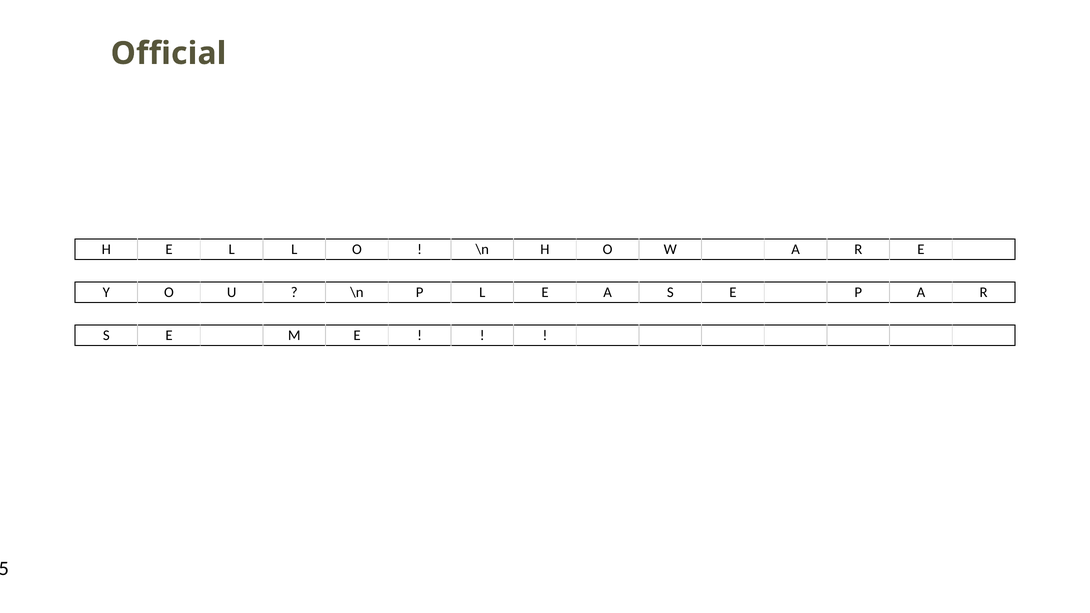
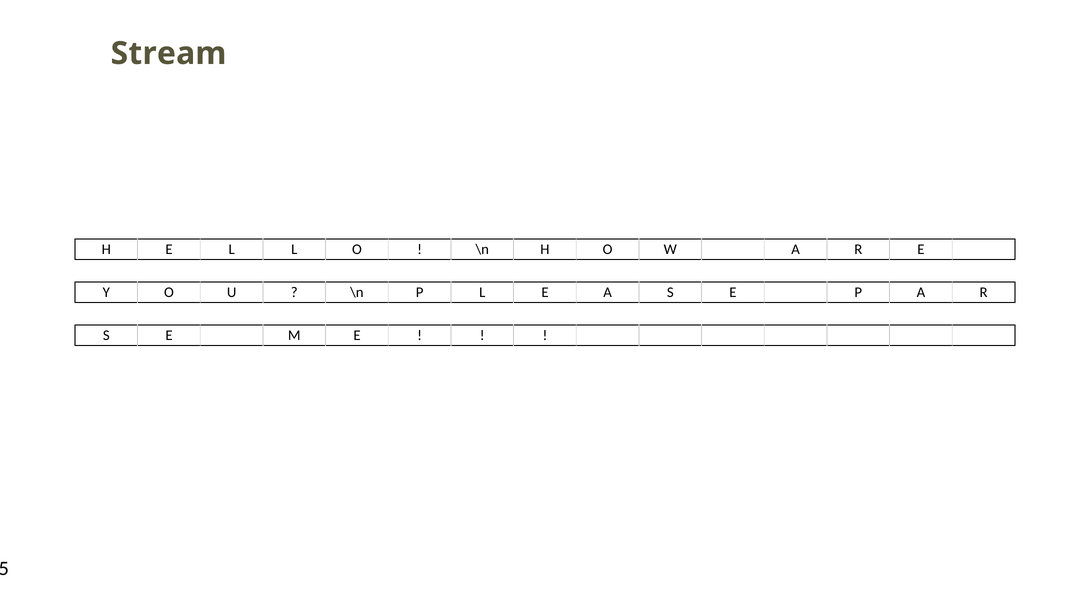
Official: Official -> Stream
